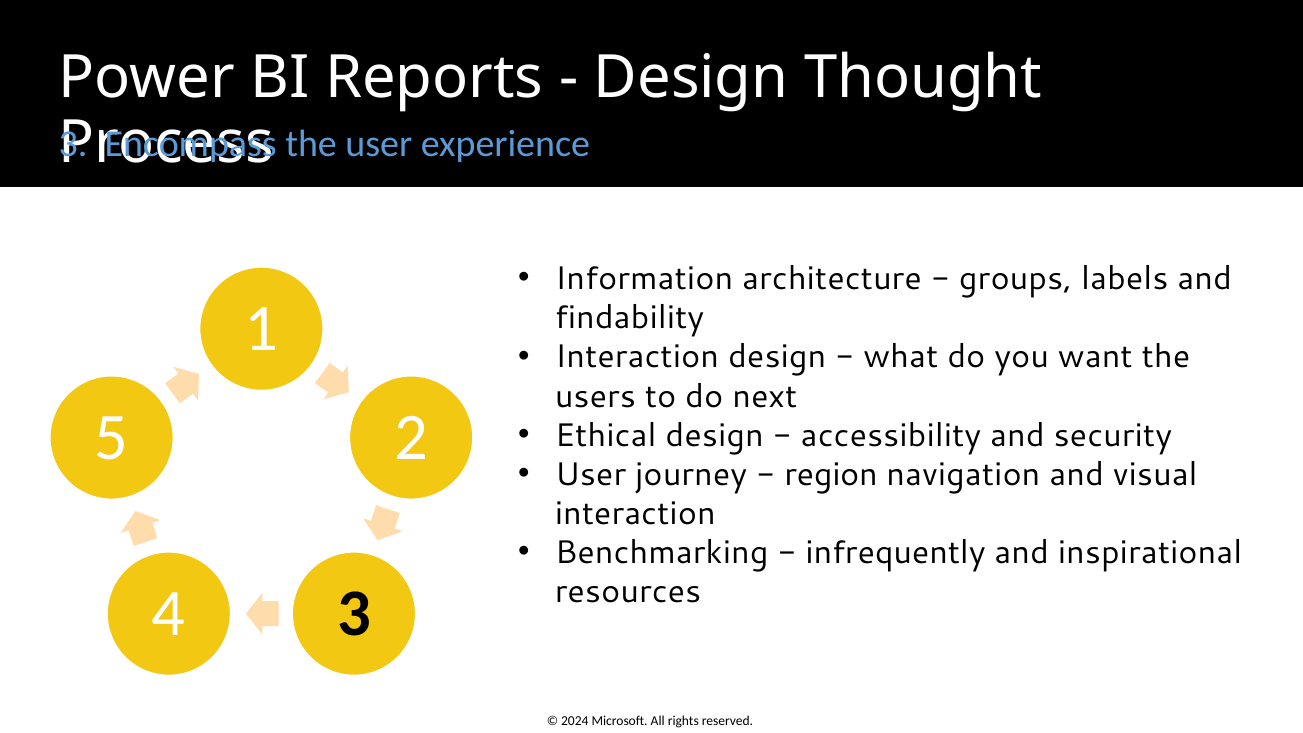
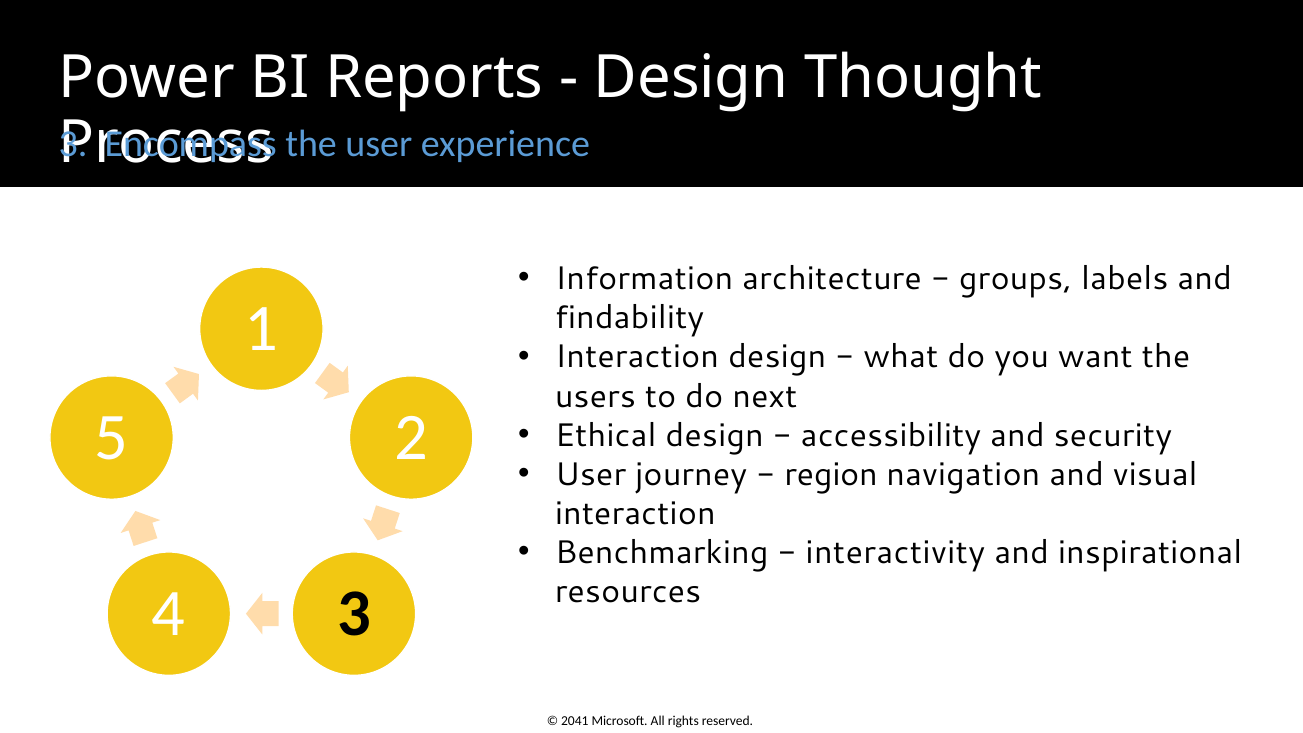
infrequently: infrequently -> interactivity
2024: 2024 -> 2041
